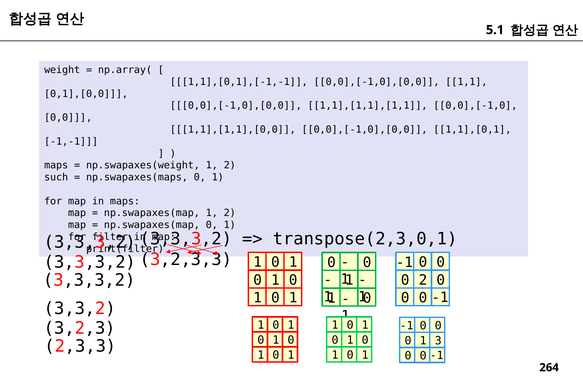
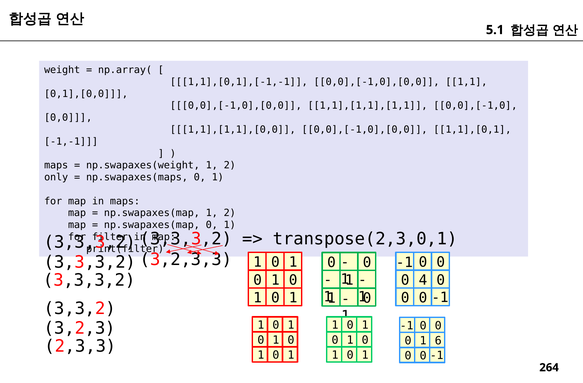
such: such -> only
0 2: 2 -> 4
3: 3 -> 6
